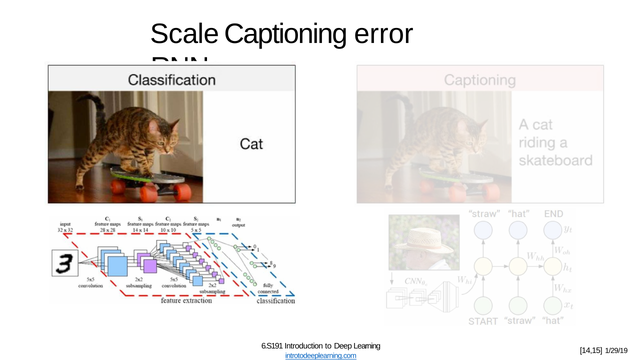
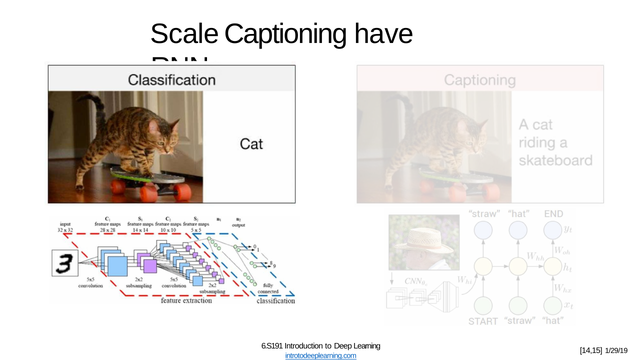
error: error -> have
